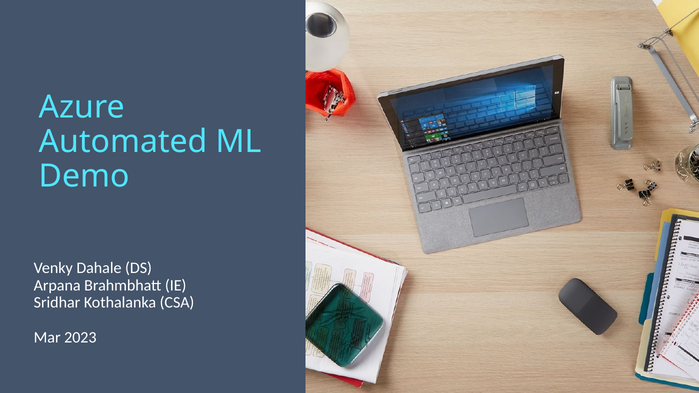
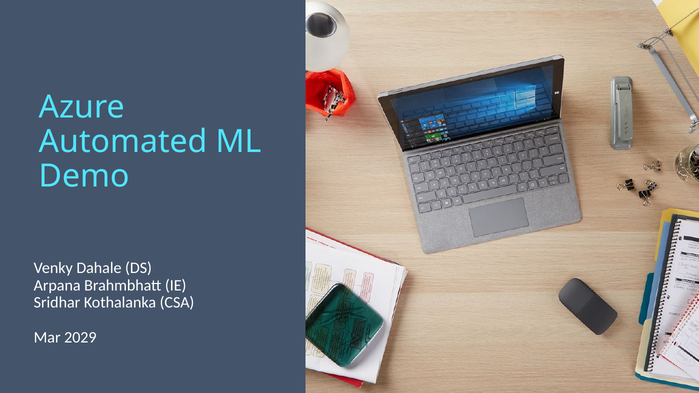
2023: 2023 -> 2029
